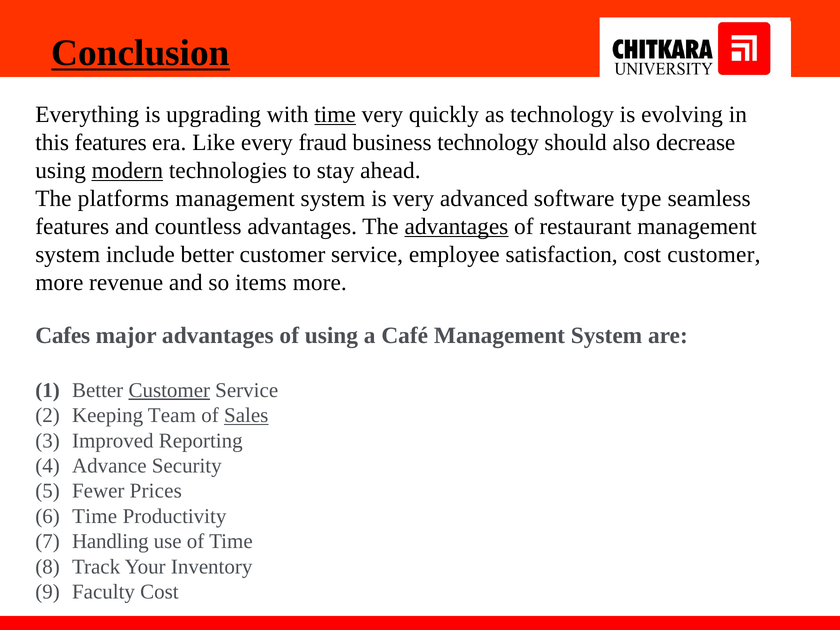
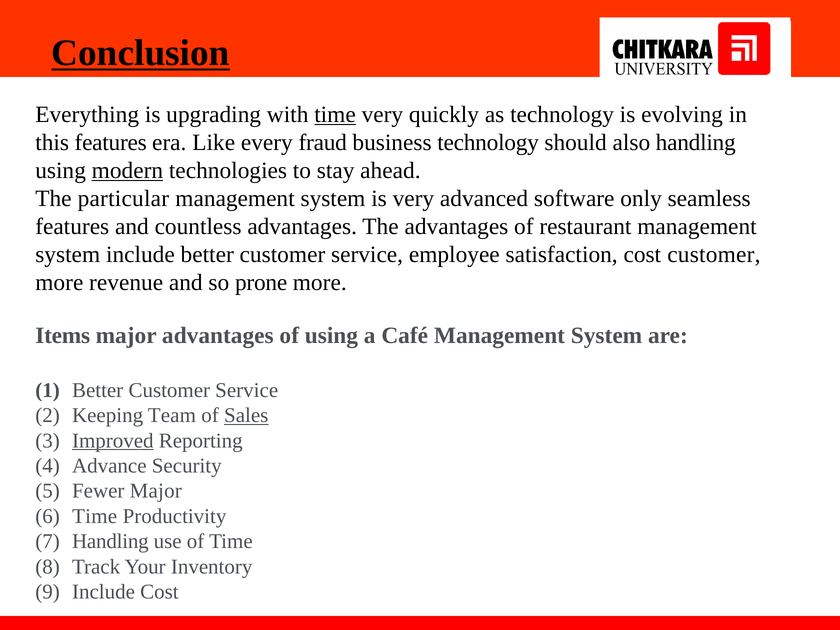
also decrease: decrease -> handling
platforms: platforms -> particular
type: type -> only
advantages at (456, 227) underline: present -> none
items: items -> prone
Cafes: Cafes -> Items
Customer at (169, 390) underline: present -> none
Improved underline: none -> present
Fewer Prices: Prices -> Major
Faculty at (104, 592): Faculty -> Include
